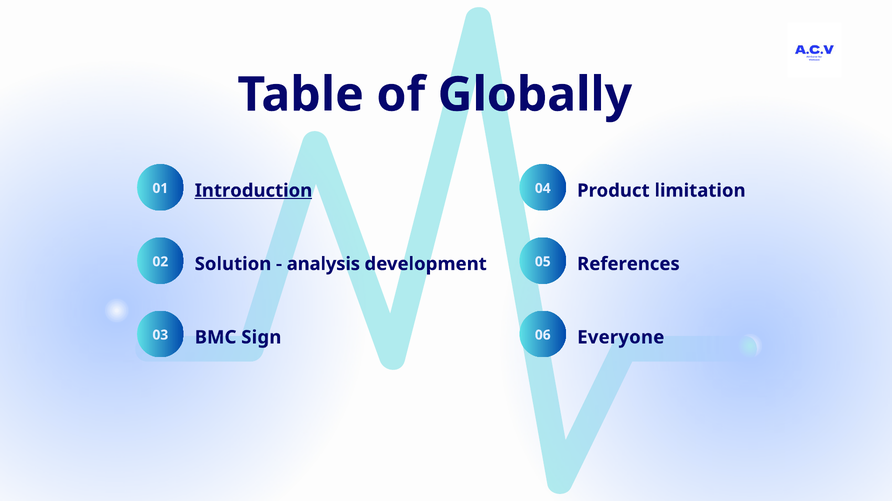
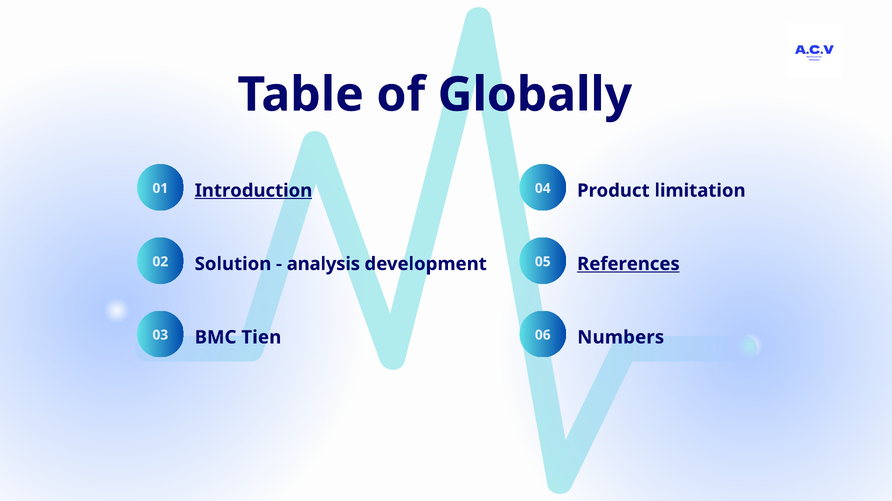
References underline: none -> present
Sign: Sign -> Tien
Everyone: Everyone -> Numbers
